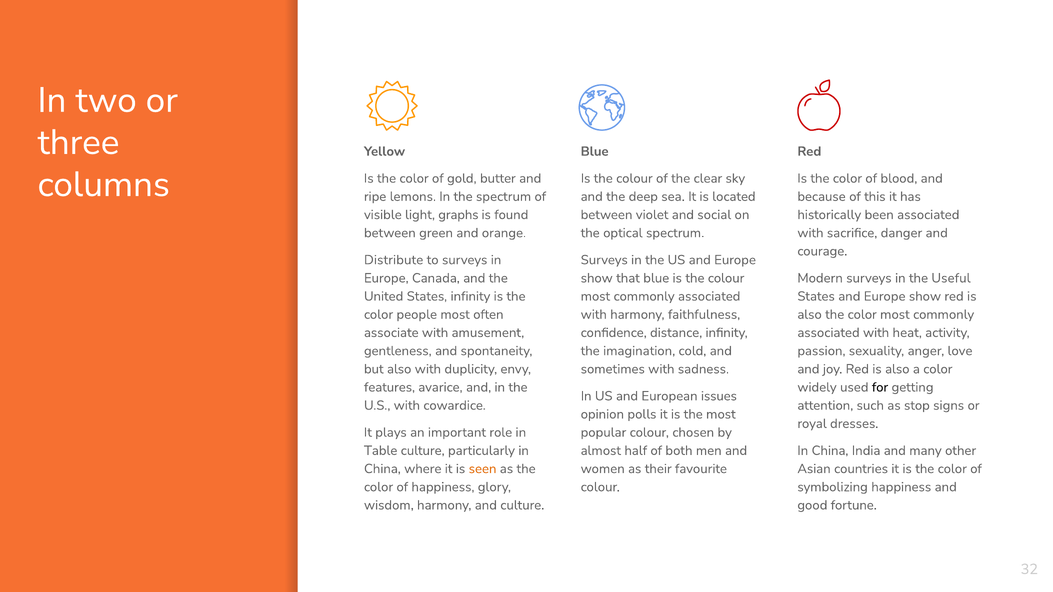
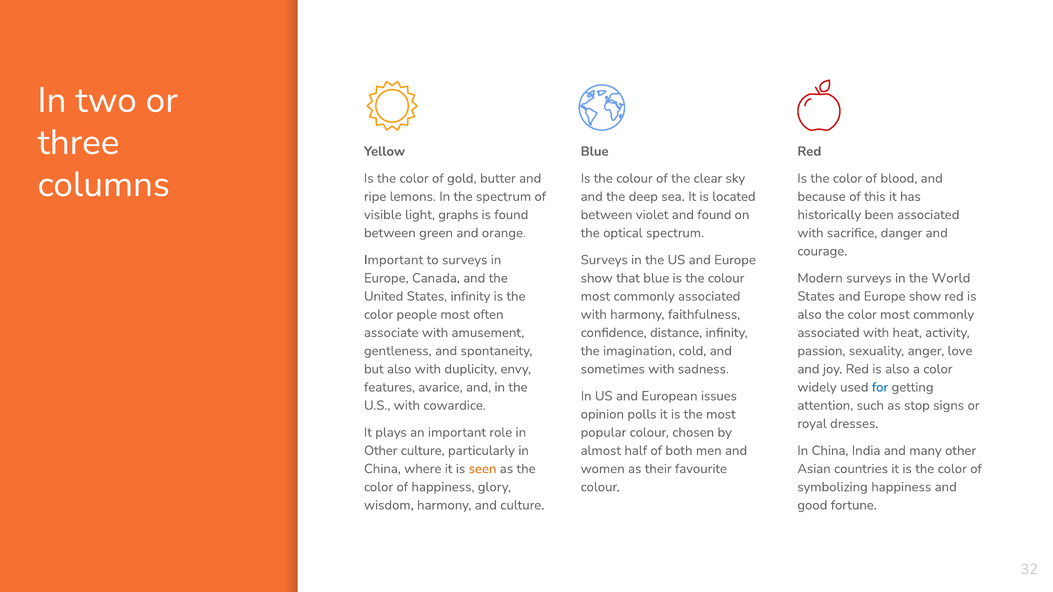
and social: social -> found
Distribute at (394, 260): Distribute -> Important
Useful: Useful -> World
for colour: black -> blue
Table at (381, 451): Table -> Other
